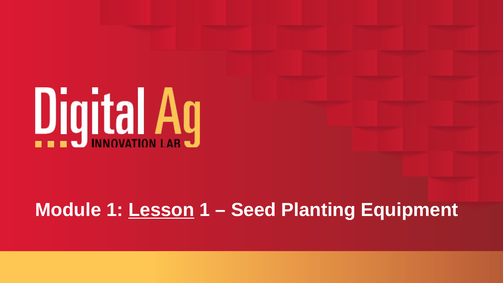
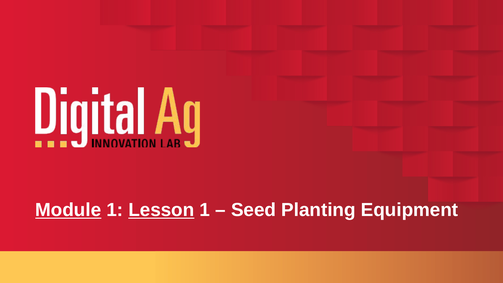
Module underline: none -> present
